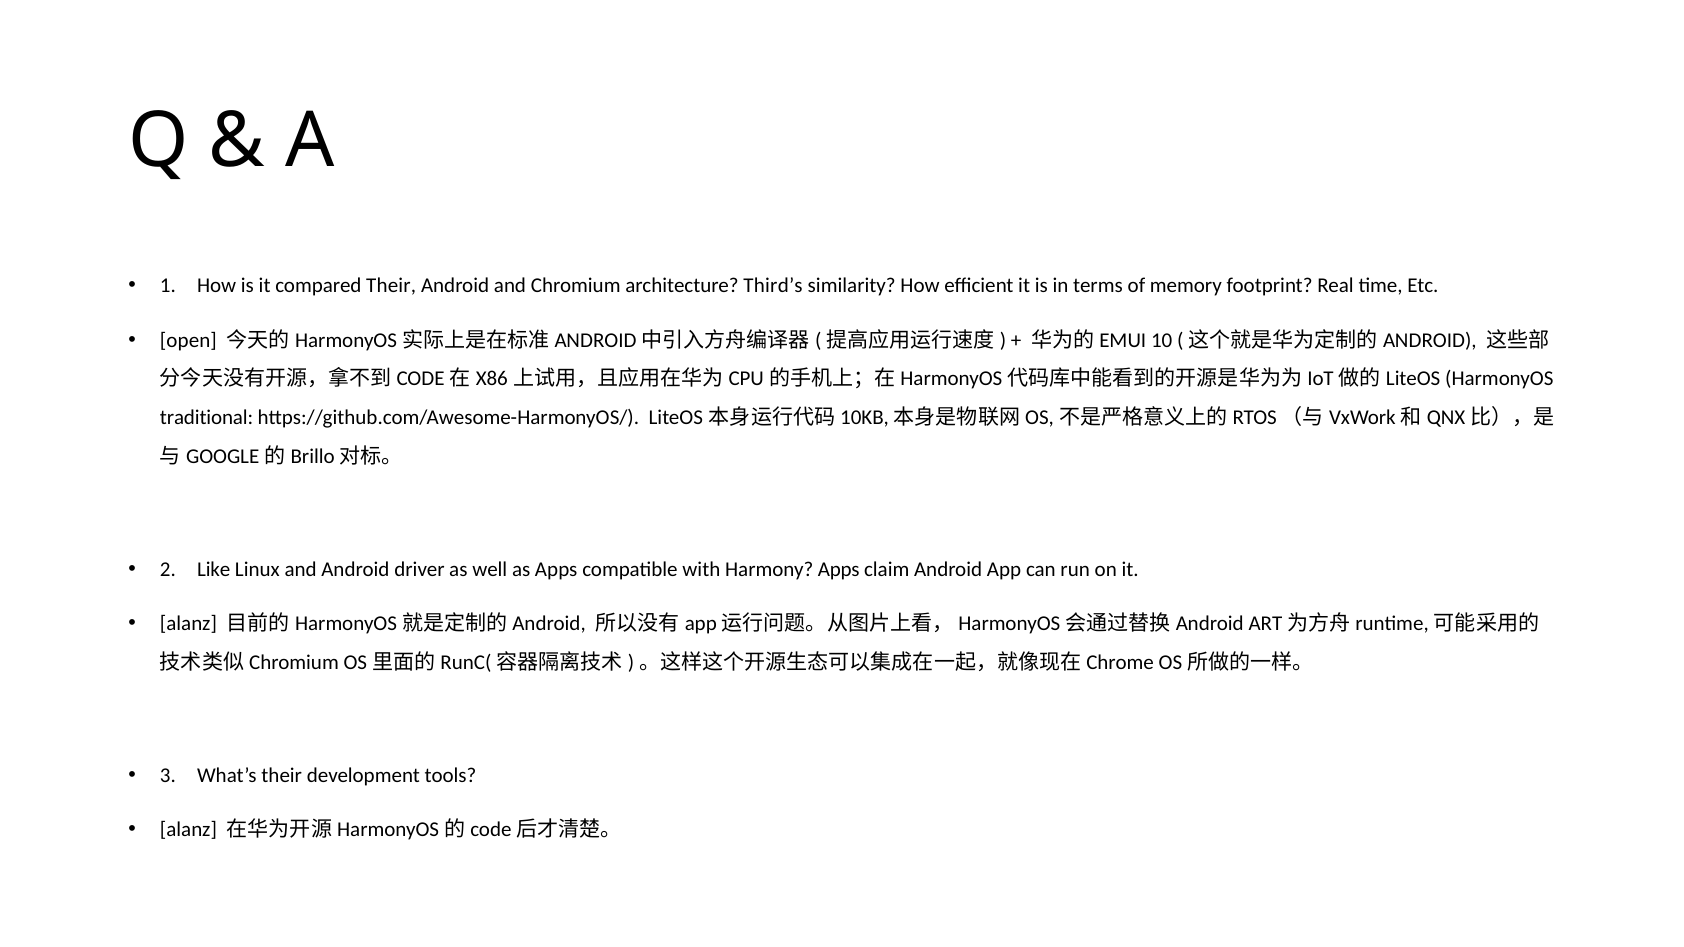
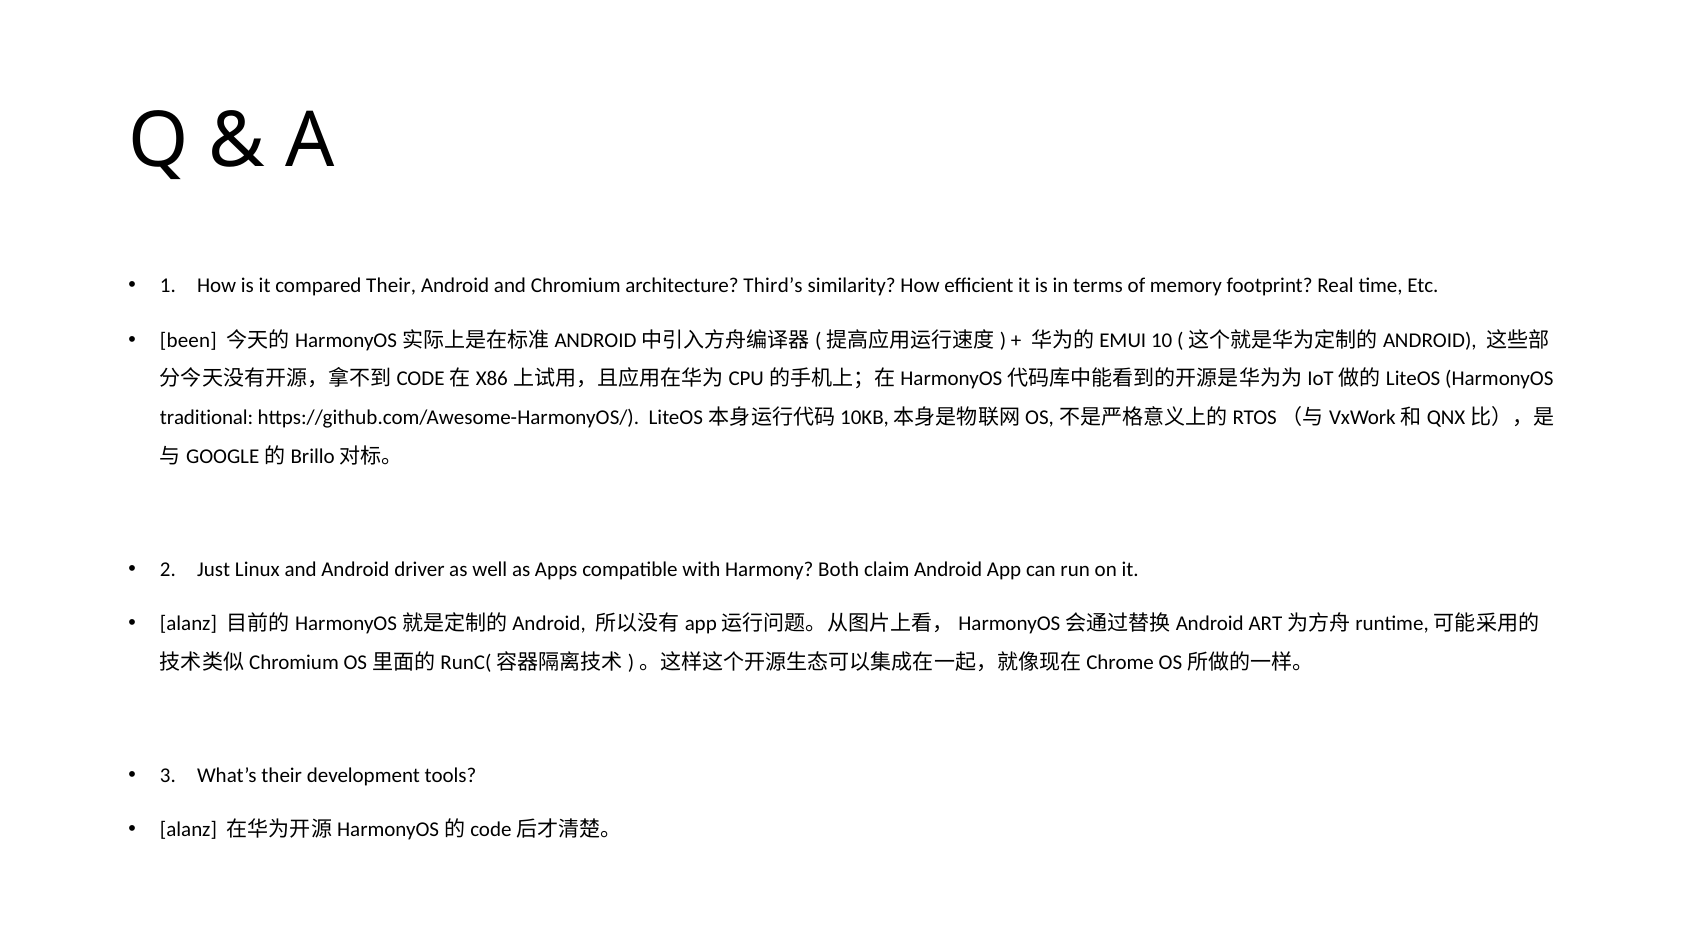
open: open -> been
Like: Like -> Just
Harmony Apps: Apps -> Both
